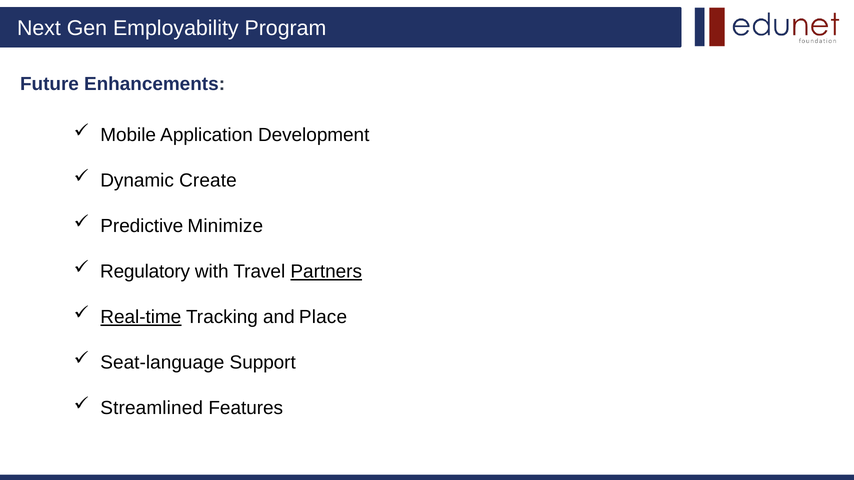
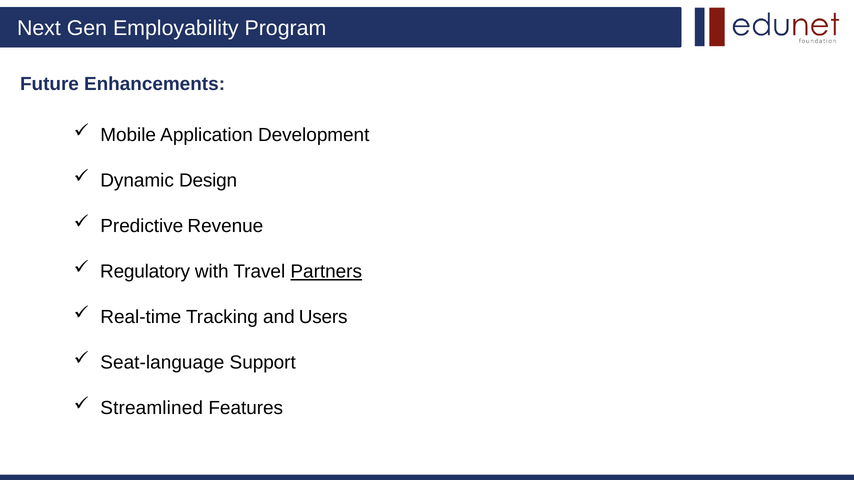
Create: Create -> Design
Minimize: Minimize -> Revenue
Real-time underline: present -> none
Place: Place -> Users
